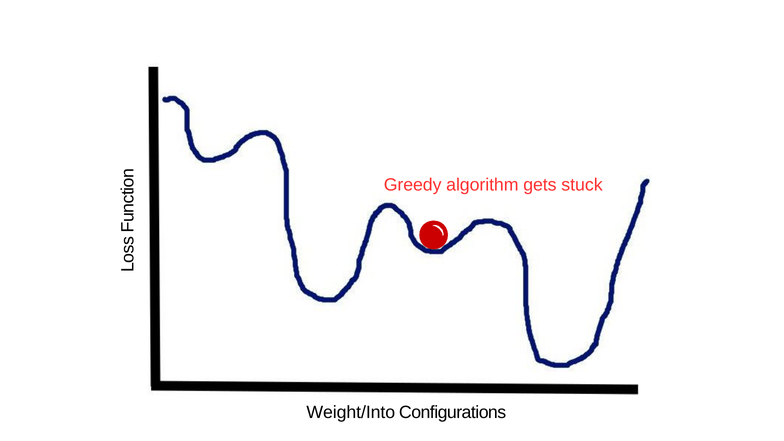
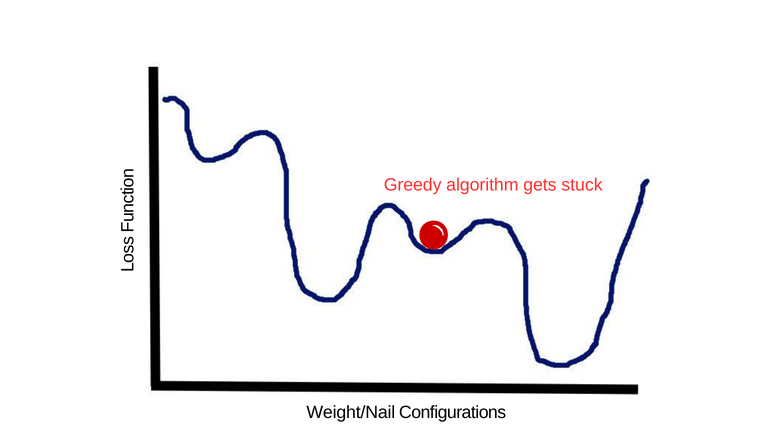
Weight/Into: Weight/Into -> Weight/Nail
